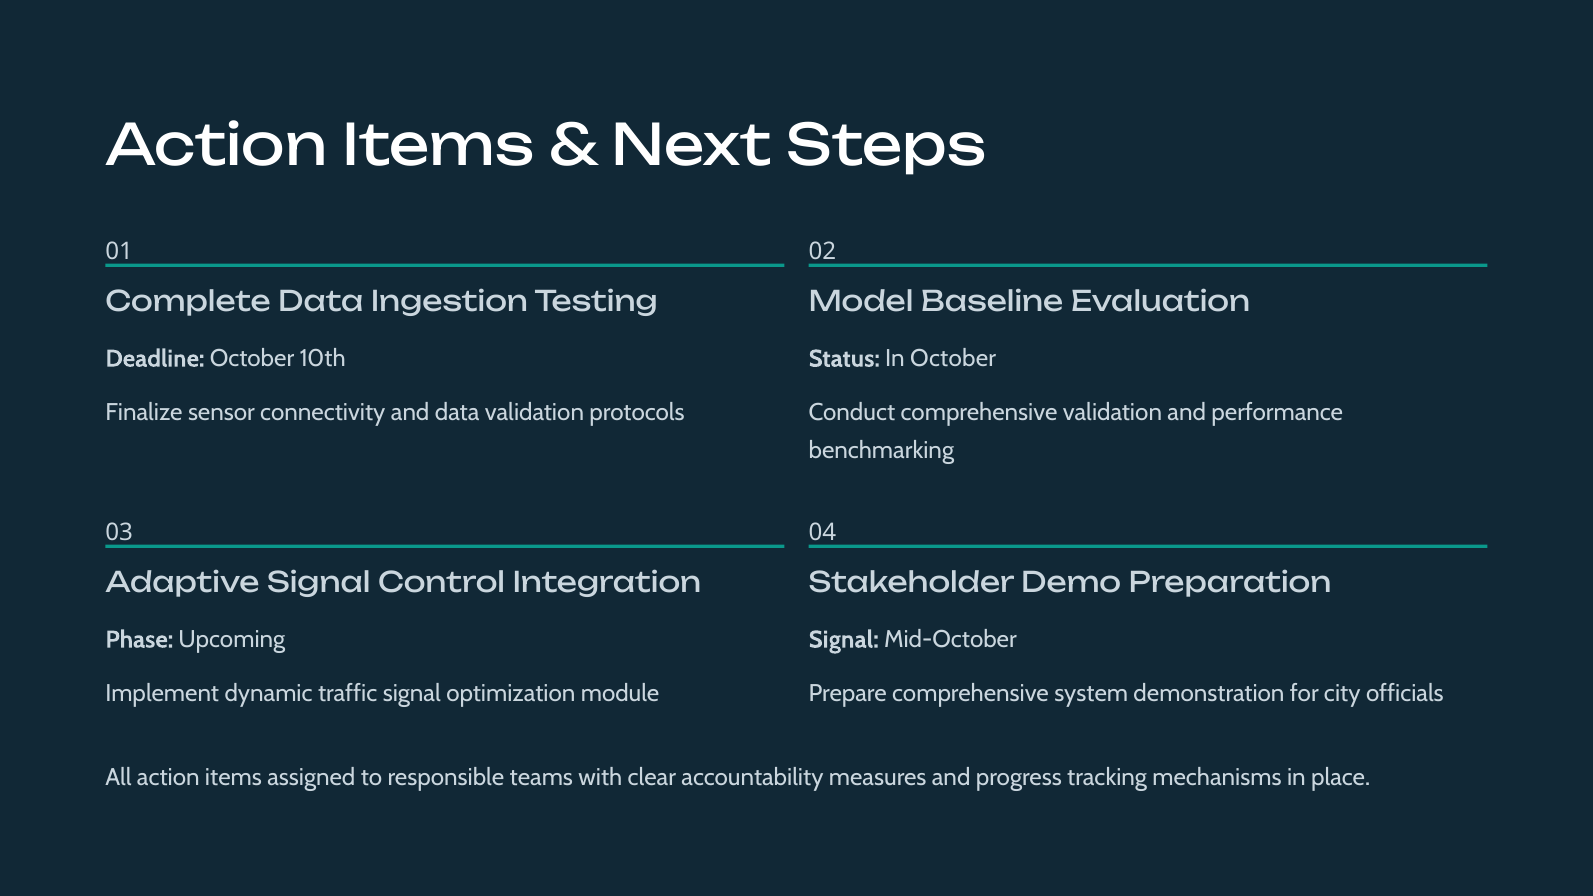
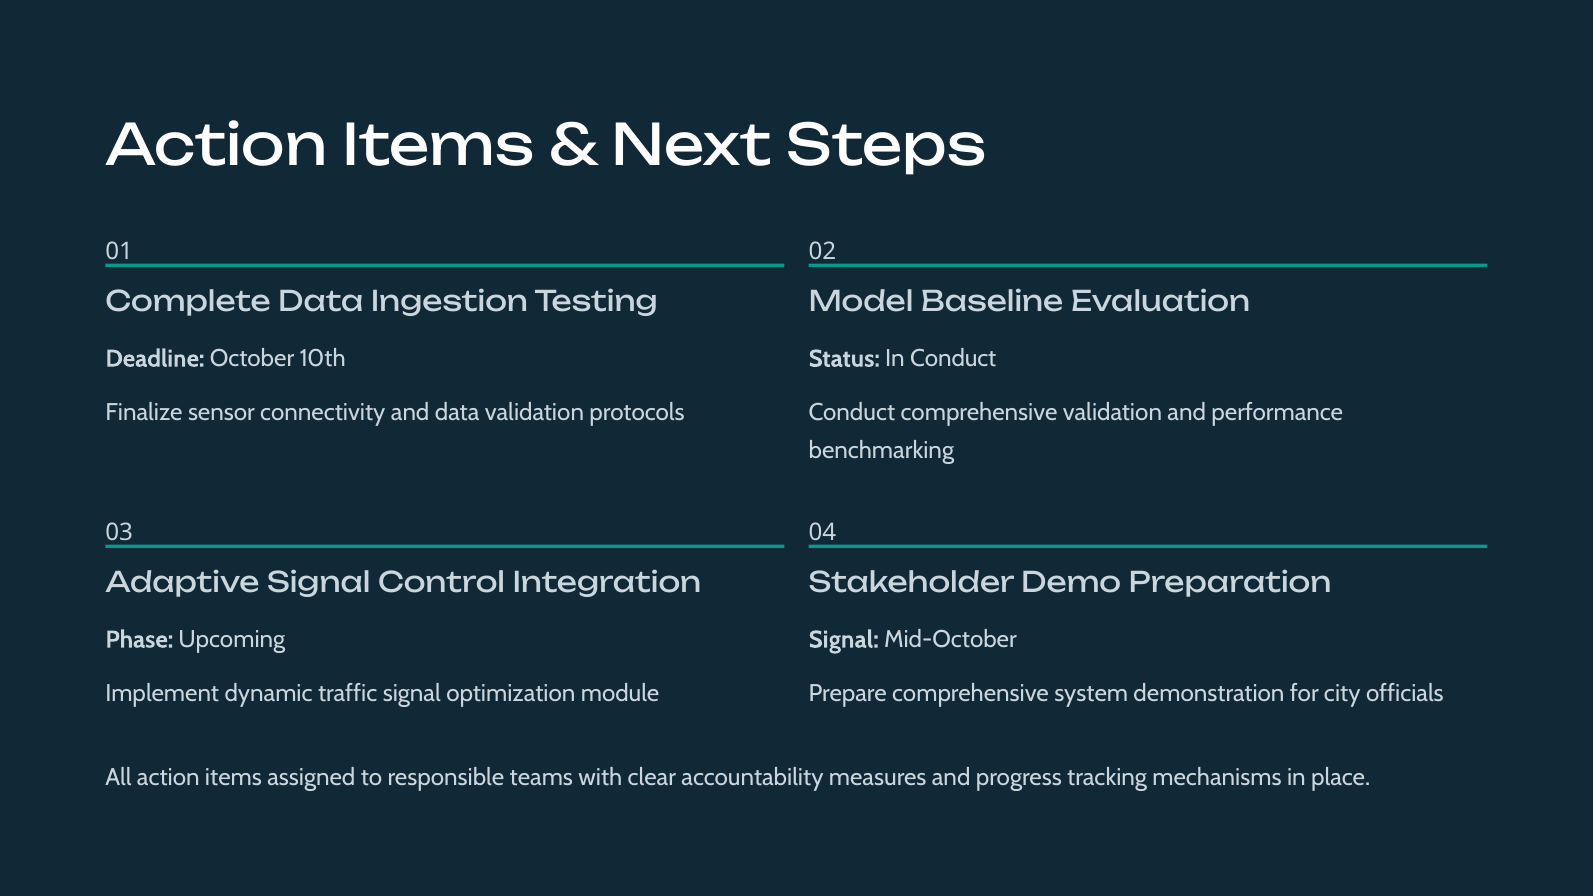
In October: October -> Conduct
